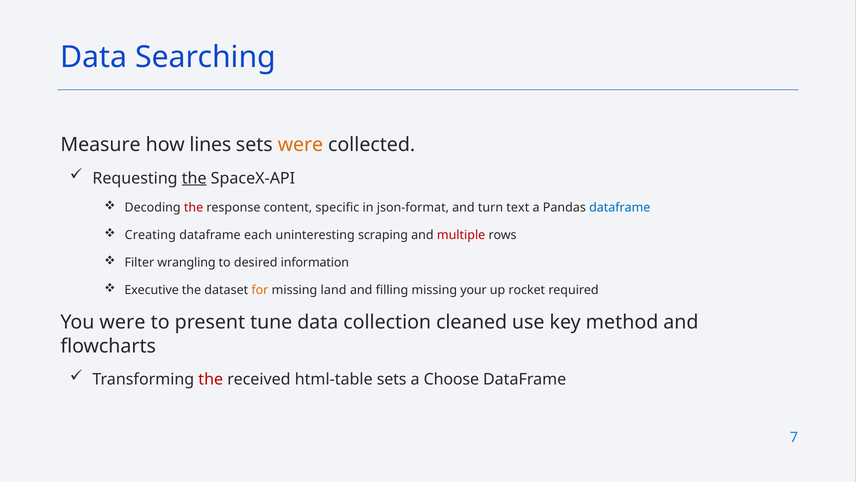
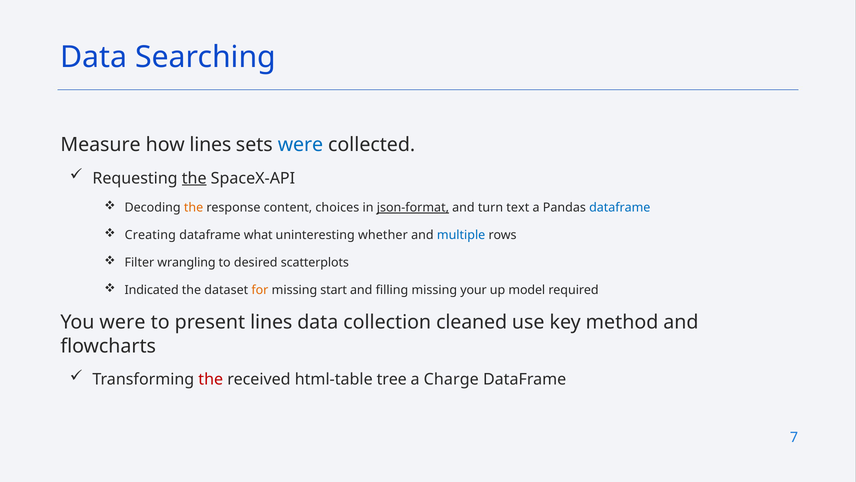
were at (300, 144) colour: orange -> blue
the at (194, 207) colour: red -> orange
specific: specific -> choices
json-format underline: none -> present
each: each -> what
scraping: scraping -> whether
multiple colour: red -> blue
information: information -> scatterplots
Executive: Executive -> Indicated
land: land -> start
rocket: rocket -> model
present tune: tune -> lines
html-table sets: sets -> tree
Choose: Choose -> Charge
